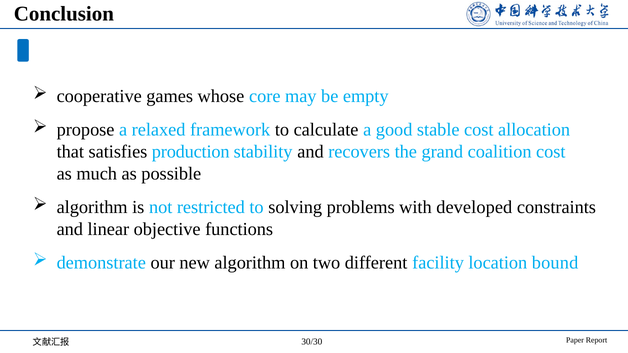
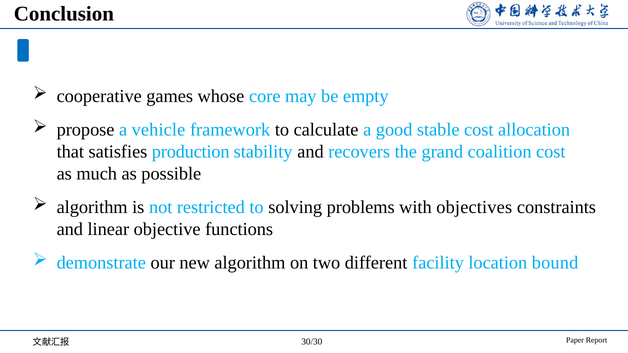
relaxed: relaxed -> vehicle
developed: developed -> objectives
